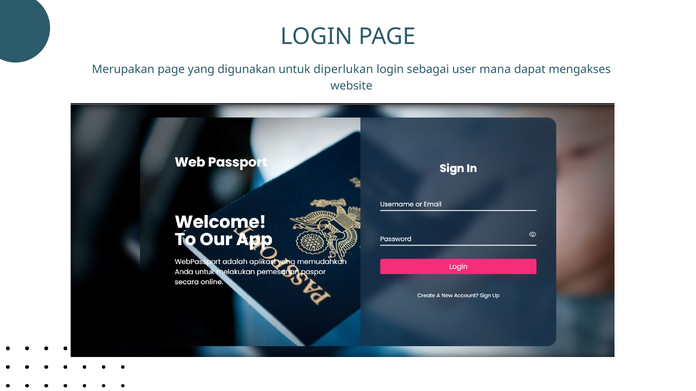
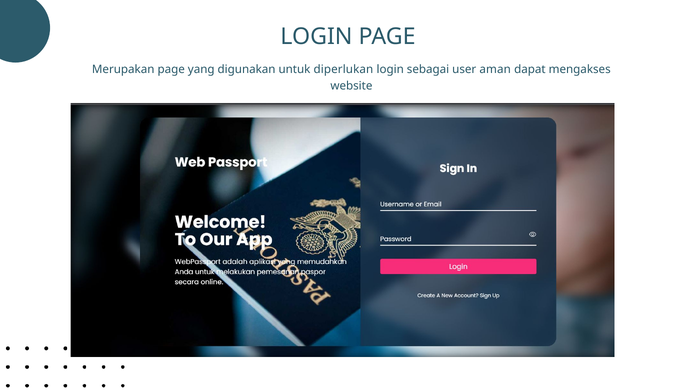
mana: mana -> aman
